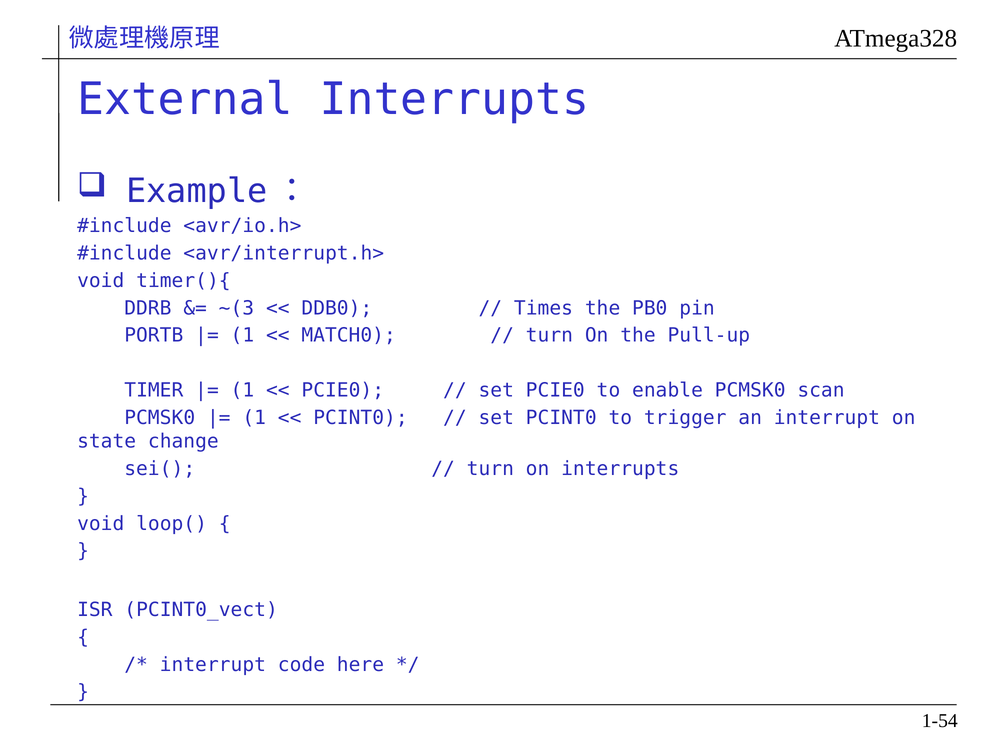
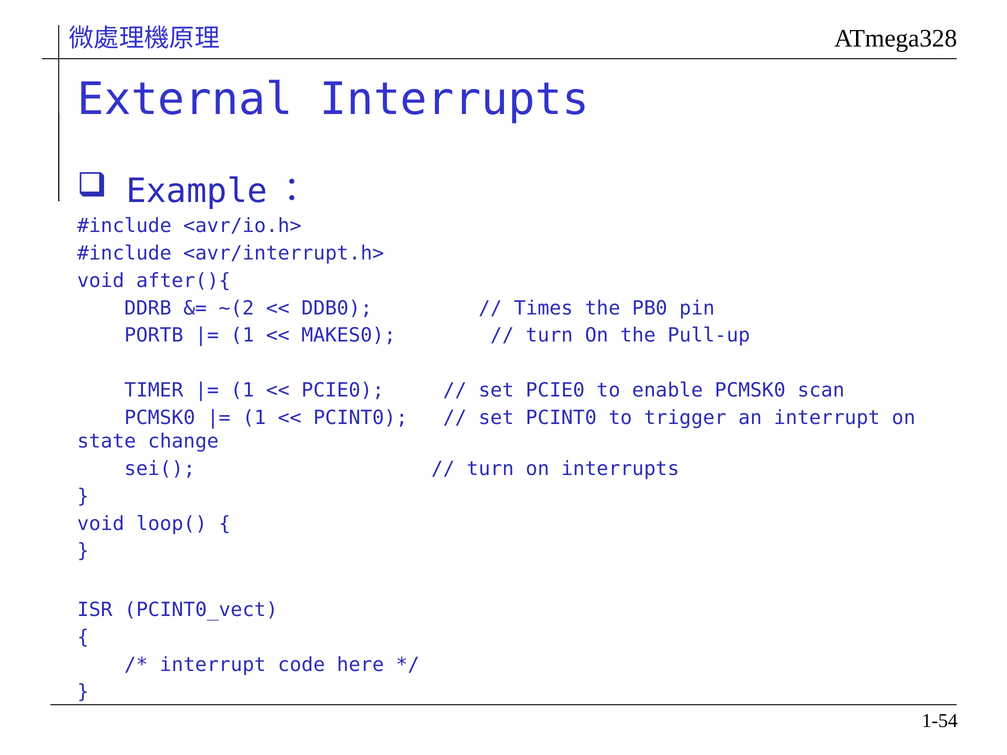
timer(){: timer(){ -> after(){
~(3: ~(3 -> ~(2
MATCH0: MATCH0 -> MAKES0
